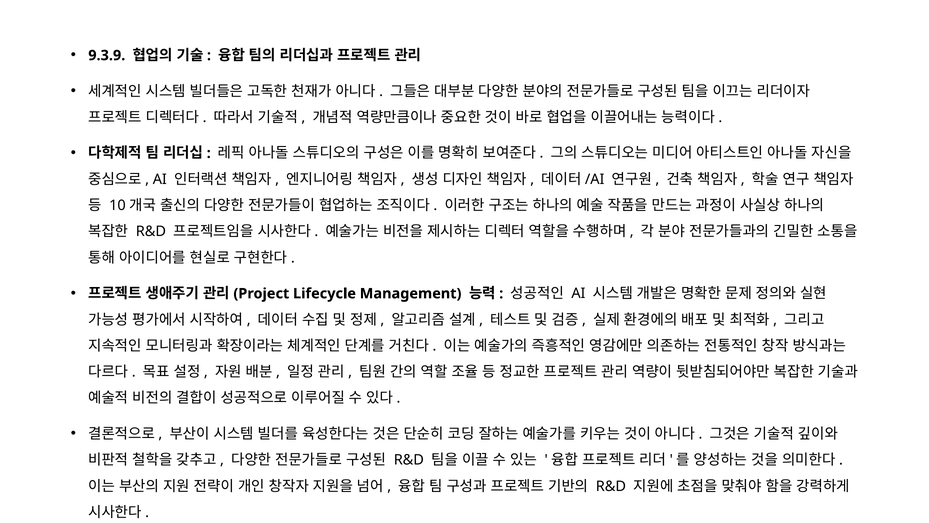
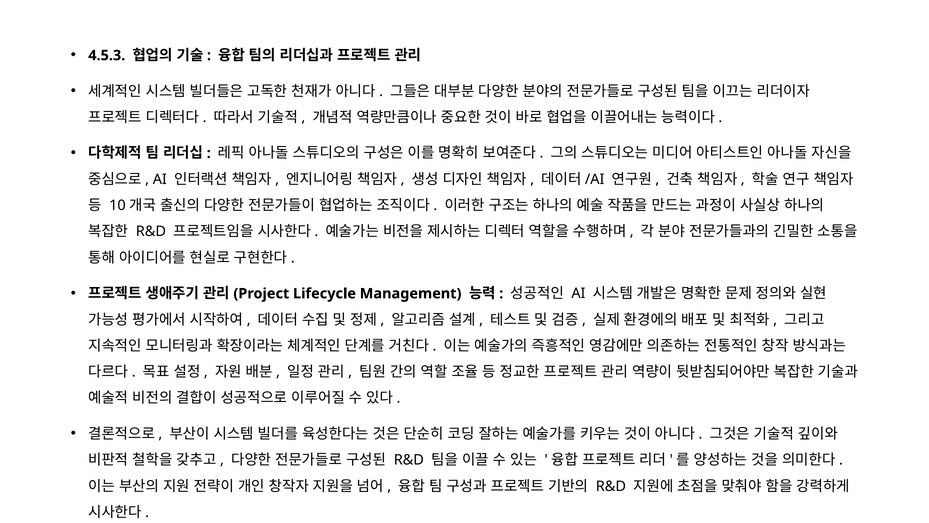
9.3.9: 9.3.9 -> 4.5.3
